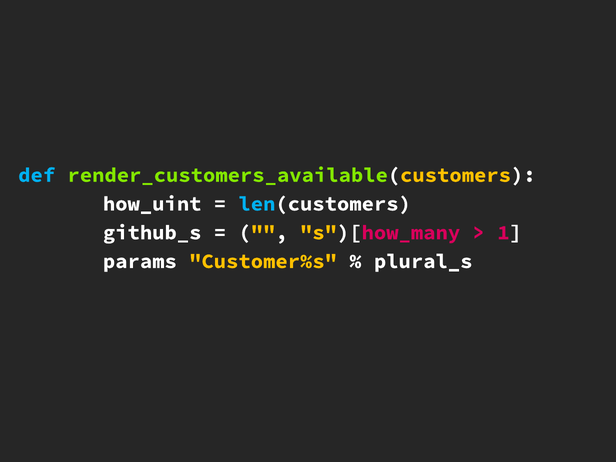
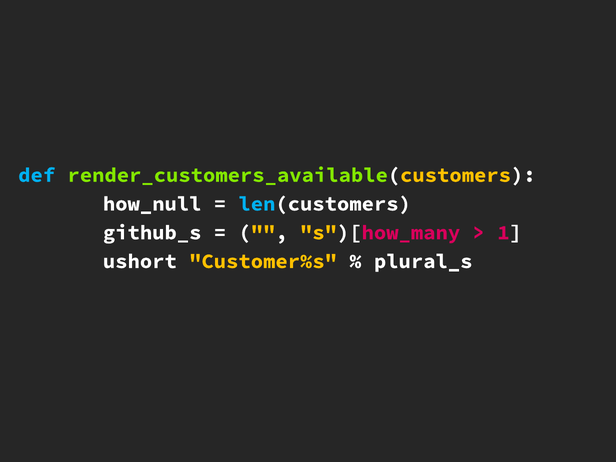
how_uint: how_uint -> how_null
params: params -> ushort
